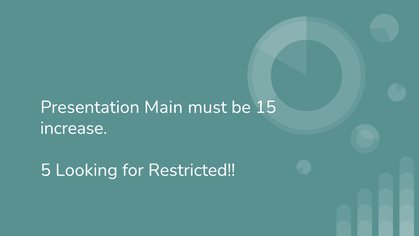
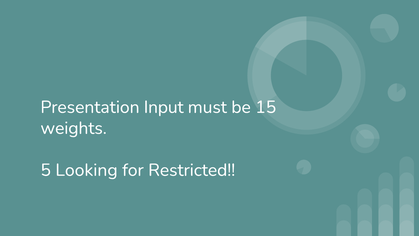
Main: Main -> Input
increase: increase -> weights
